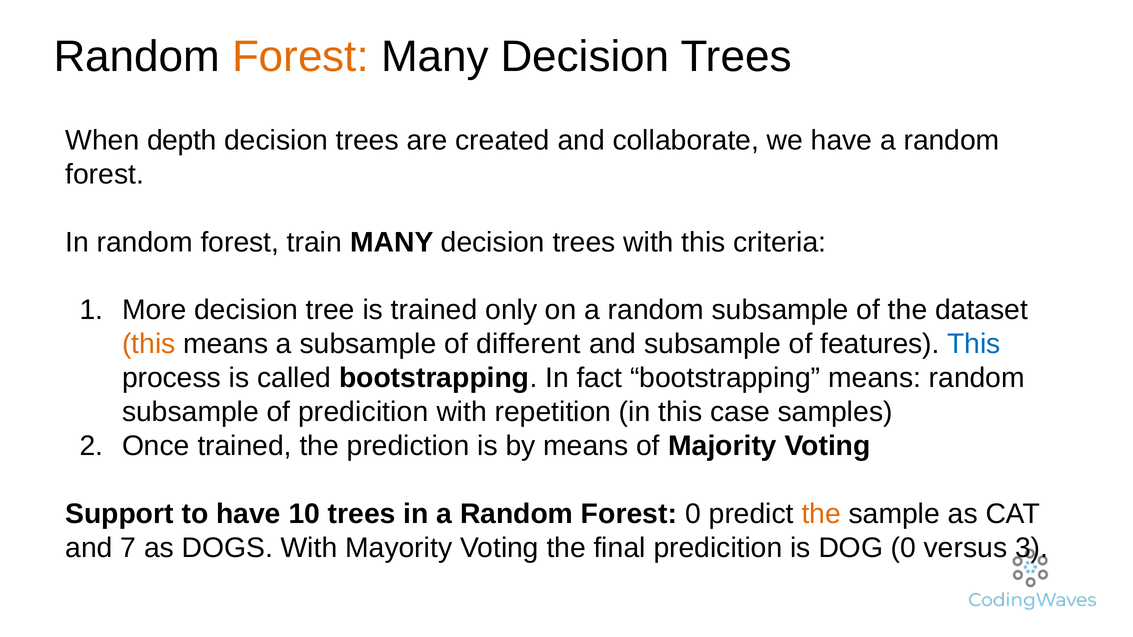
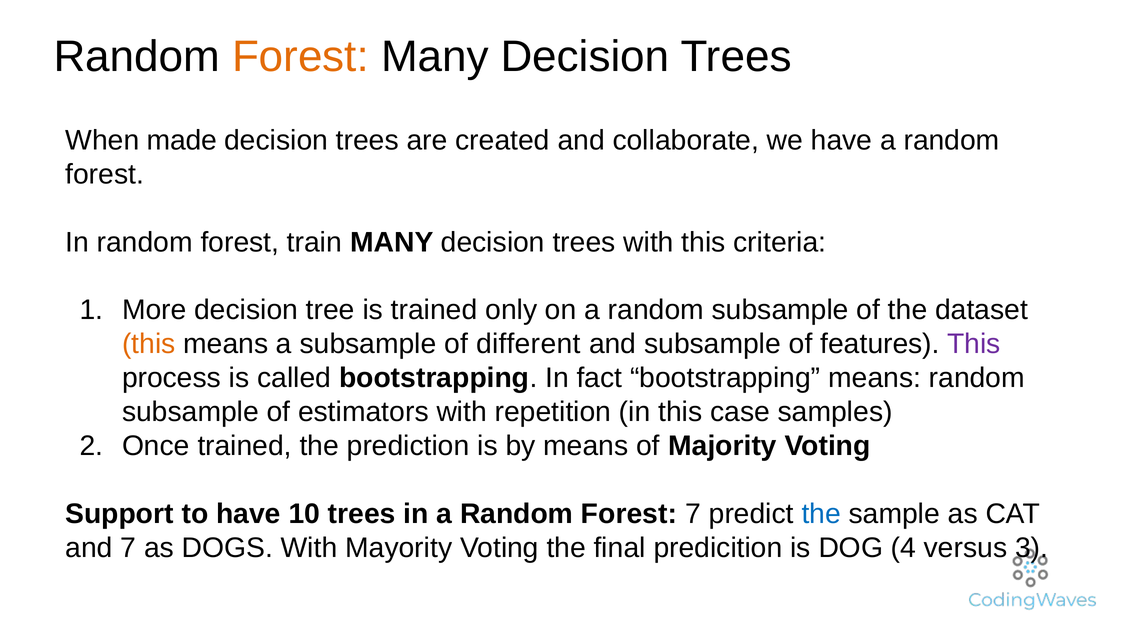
depth: depth -> made
This at (974, 344) colour: blue -> purple
of predicition: predicition -> estimators
Forest 0: 0 -> 7
the at (821, 514) colour: orange -> blue
DOG 0: 0 -> 4
